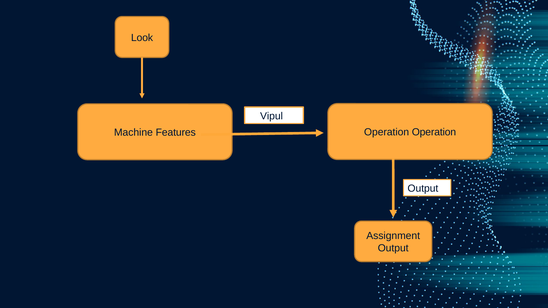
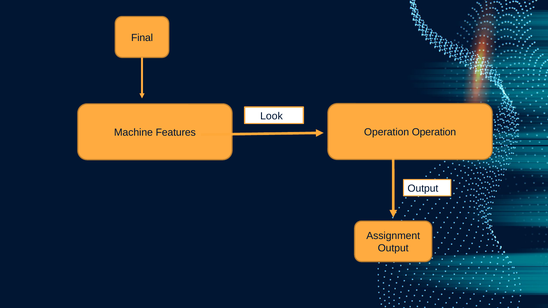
Look: Look -> Final
Vipul: Vipul -> Look
